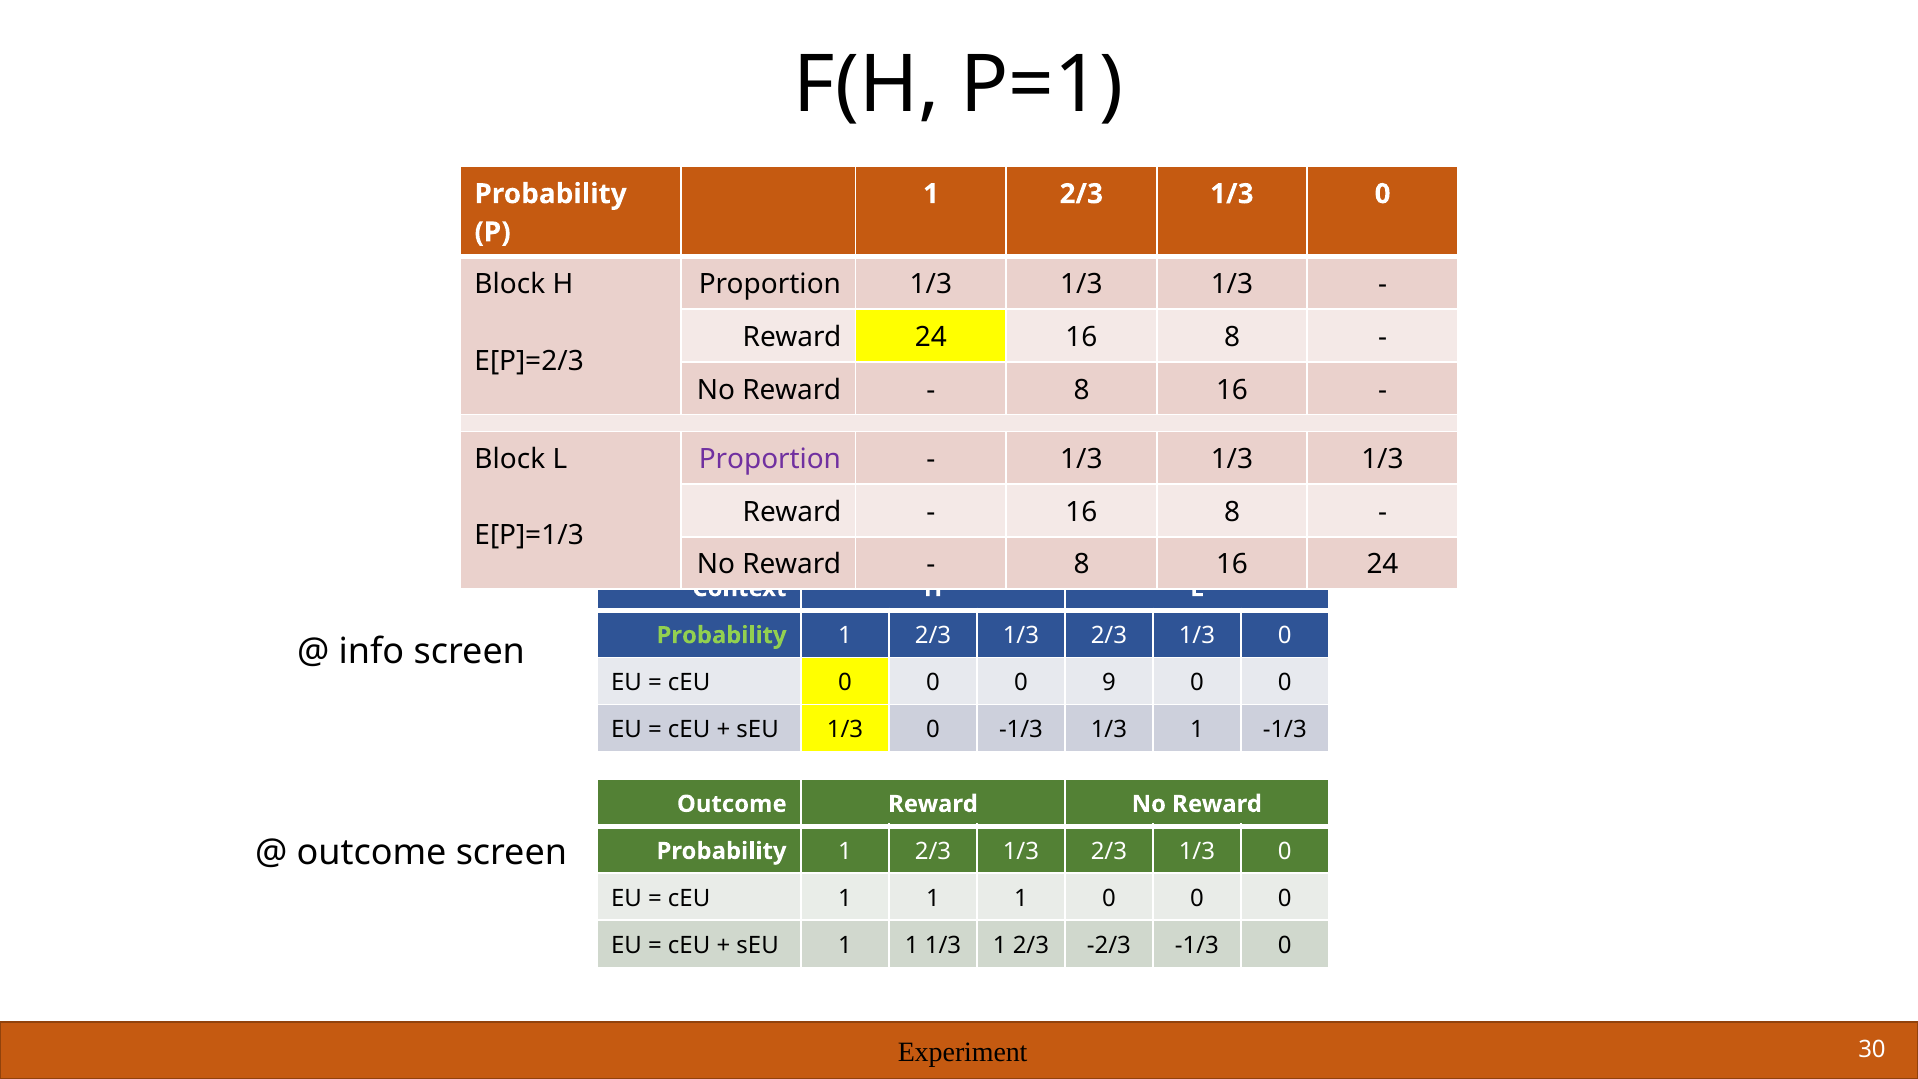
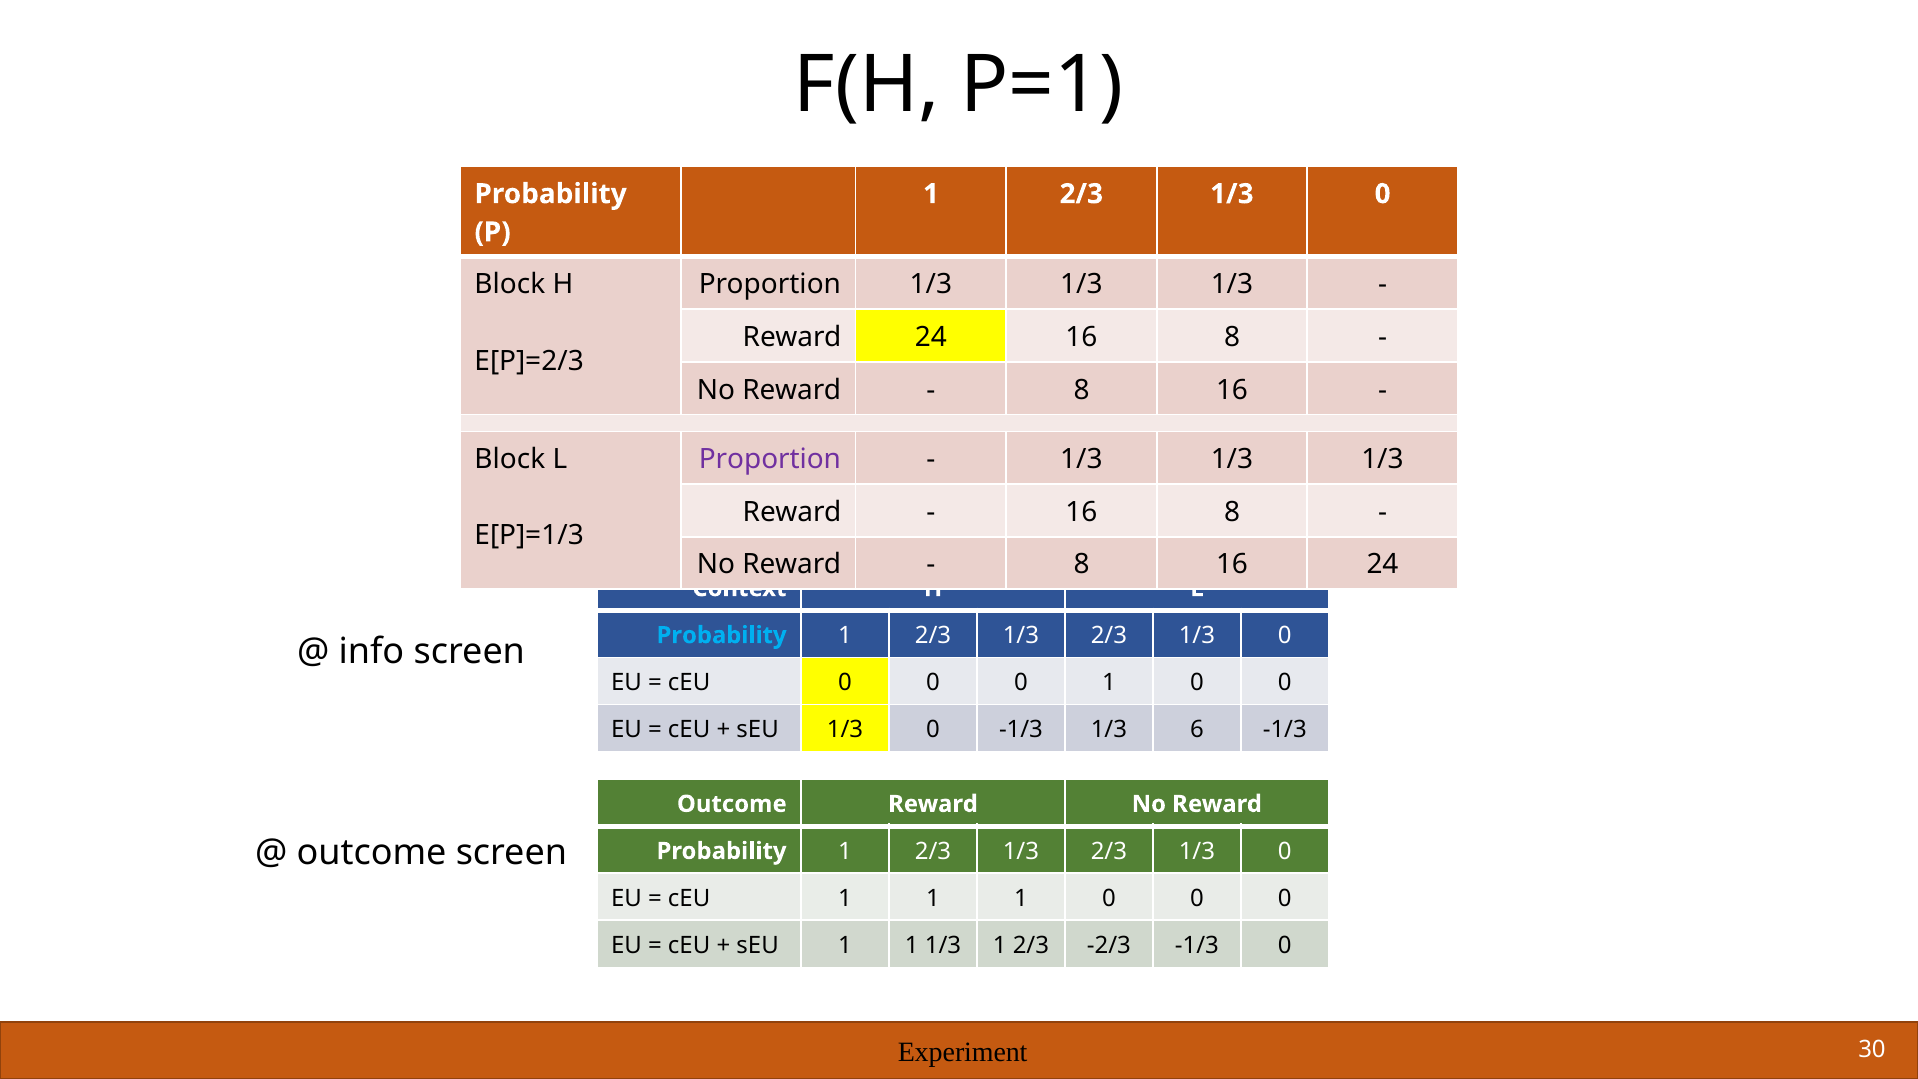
Probability at (722, 635) colour: light green -> light blue
0 9: 9 -> 1
-1/3 1/3 1: 1 -> 6
